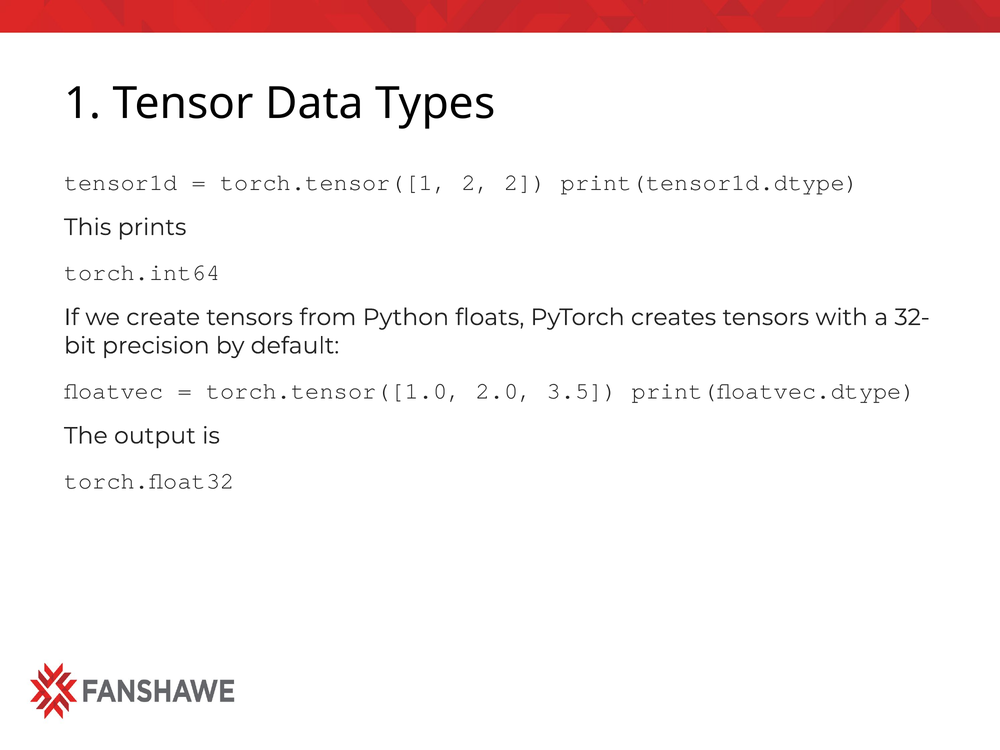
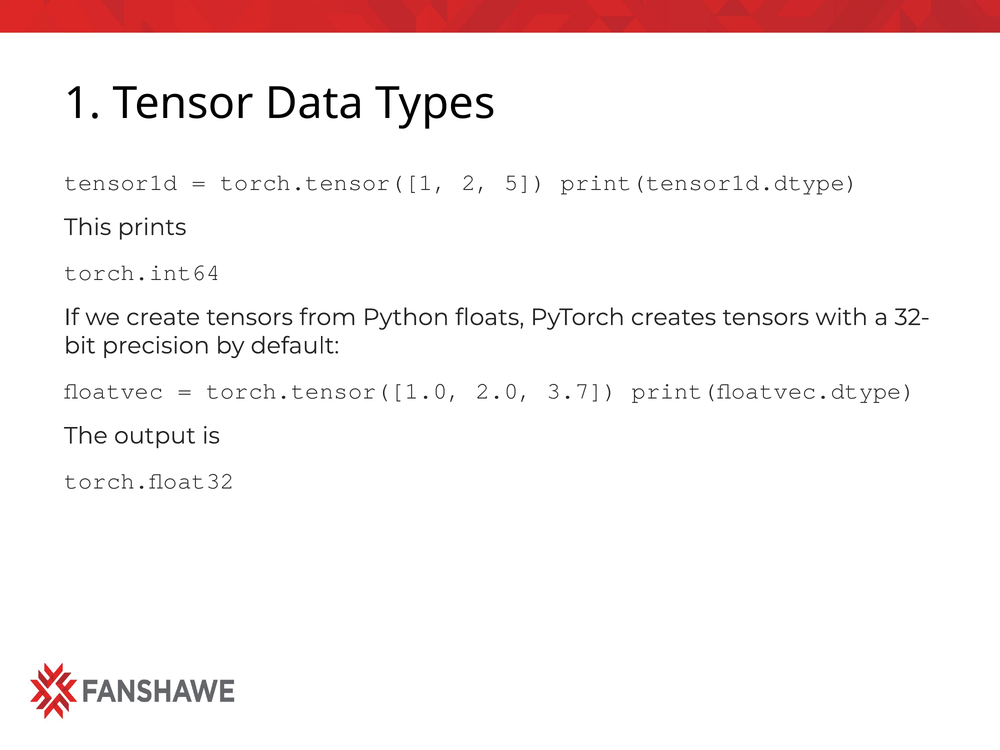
2 2: 2 -> 5
3.5: 3.5 -> 3.7
